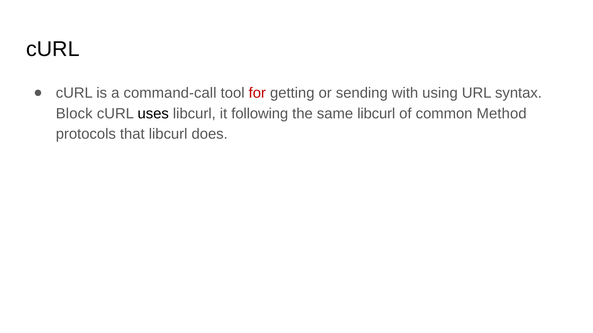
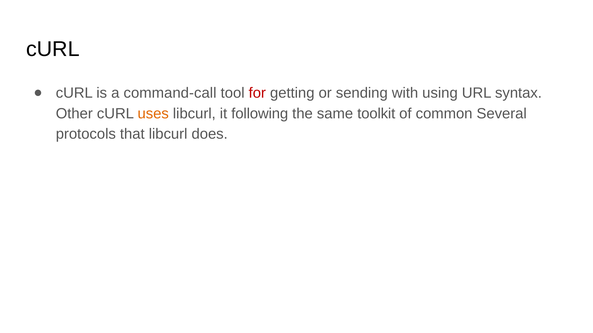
Block: Block -> Other
uses colour: black -> orange
same libcurl: libcurl -> toolkit
Method: Method -> Several
